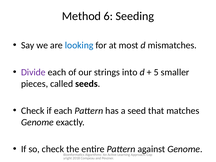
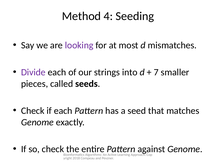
6: 6 -> 4
looking colour: blue -> purple
5: 5 -> 7
